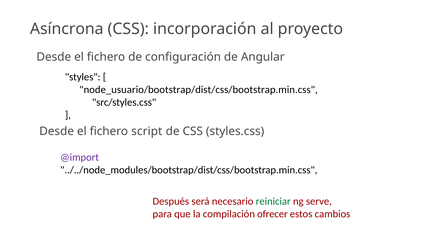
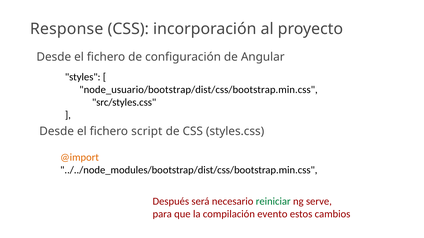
Asíncrona: Asíncrona -> Response
@import colour: purple -> orange
ofrecer: ofrecer -> evento
